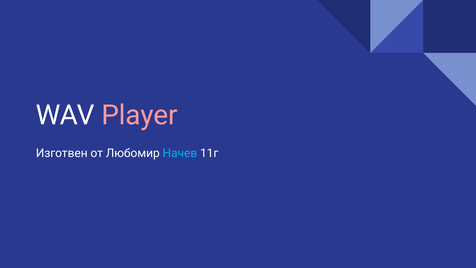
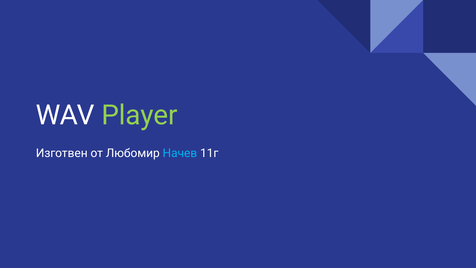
Player colour: pink -> light green
